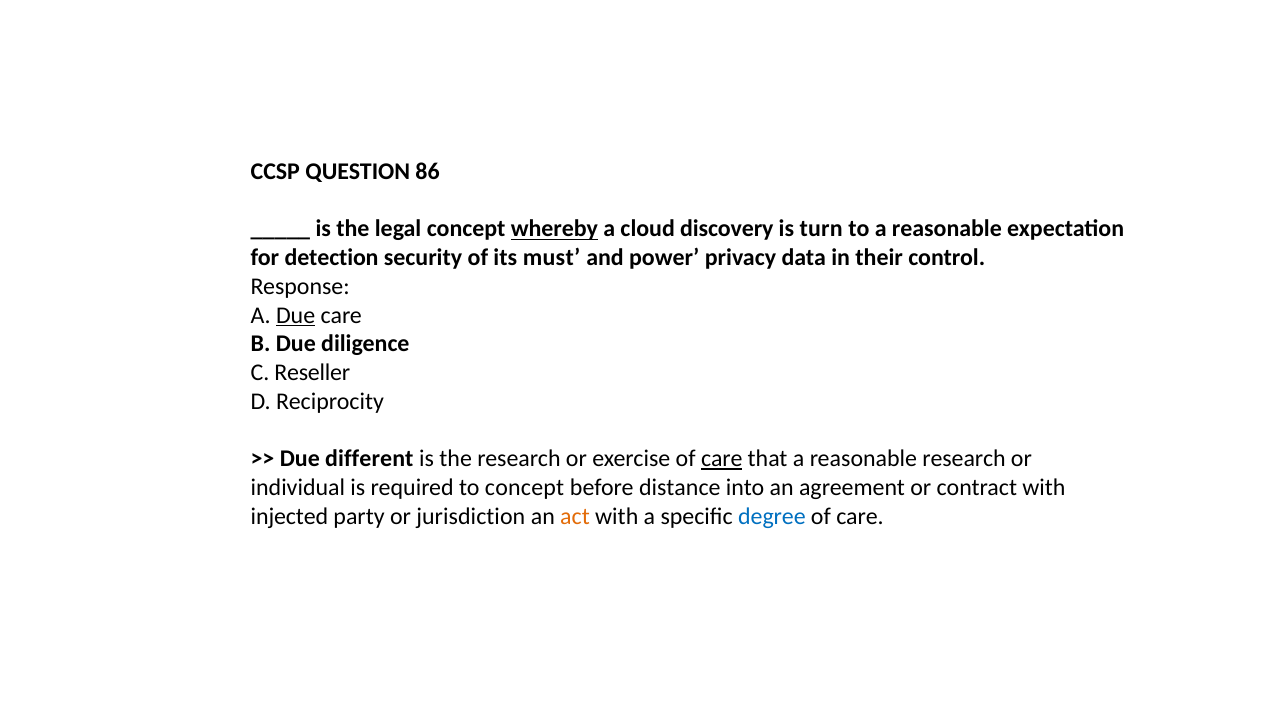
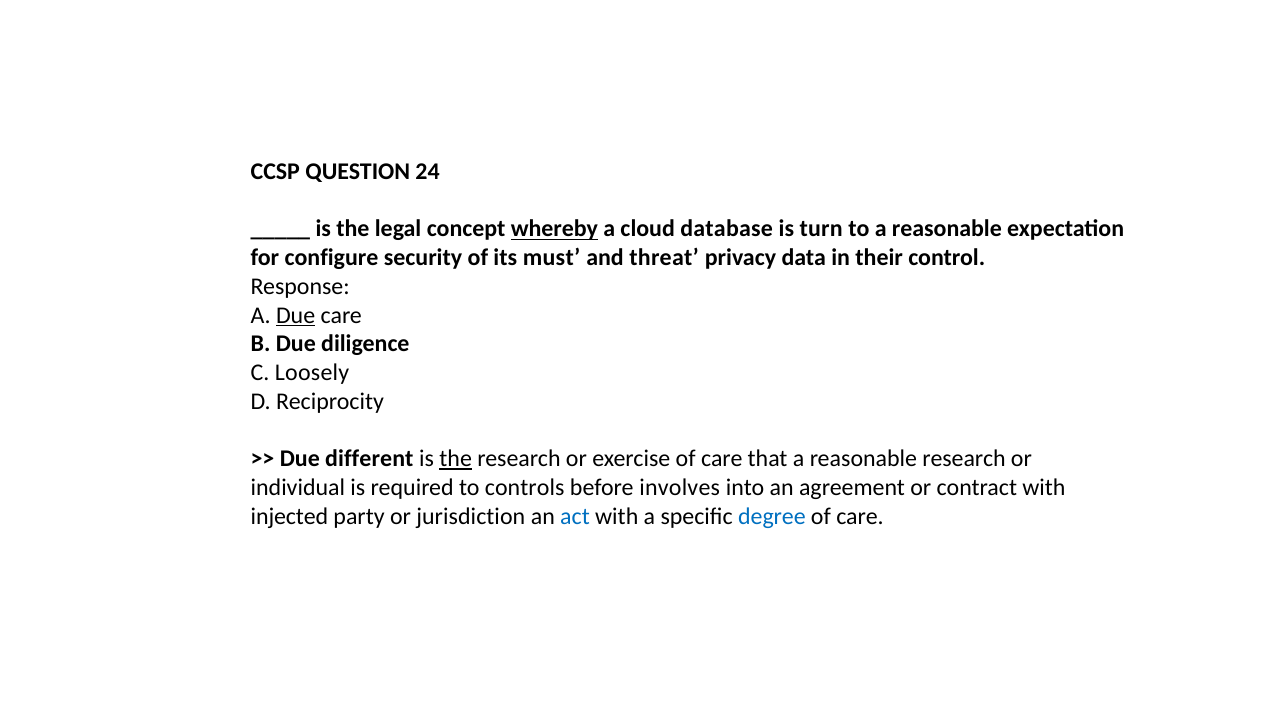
86: 86 -> 24
discovery: discovery -> database
detection: detection -> configure
power: power -> threat
Reseller: Reseller -> Loosely
the at (456, 459) underline: none -> present
care at (722, 459) underline: present -> none
to concept: concept -> controls
distance: distance -> involves
act colour: orange -> blue
